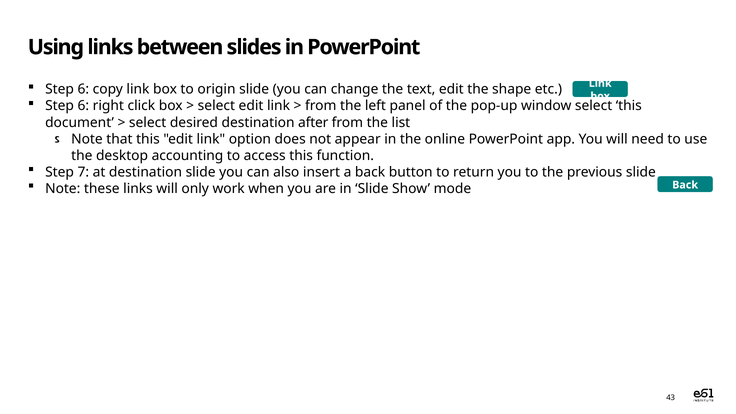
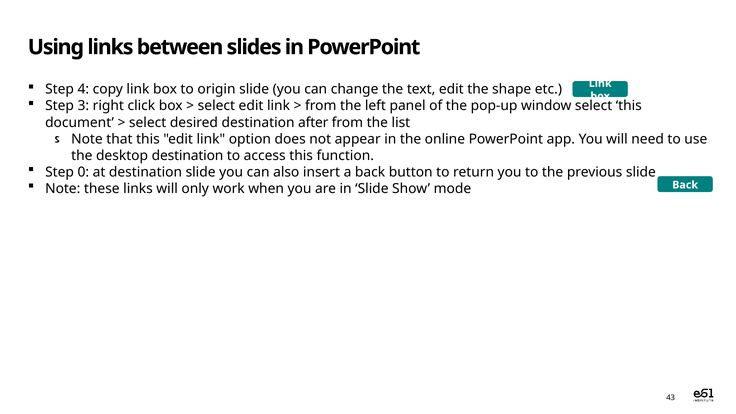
6 at (83, 89): 6 -> 4
6 at (83, 106): 6 -> 3
desktop accounting: accounting -> destination
7: 7 -> 0
